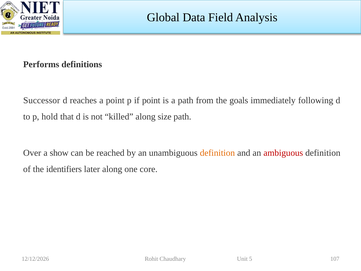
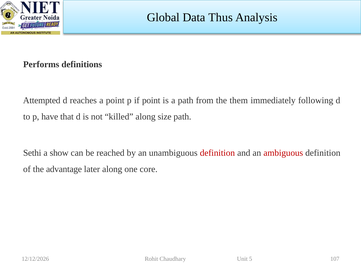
Field: Field -> Thus
Successor: Successor -> Attempted
goals: goals -> them
hold: hold -> have
Over: Over -> Sethi
definition at (217, 153) colour: orange -> red
identifiers: identifiers -> advantage
